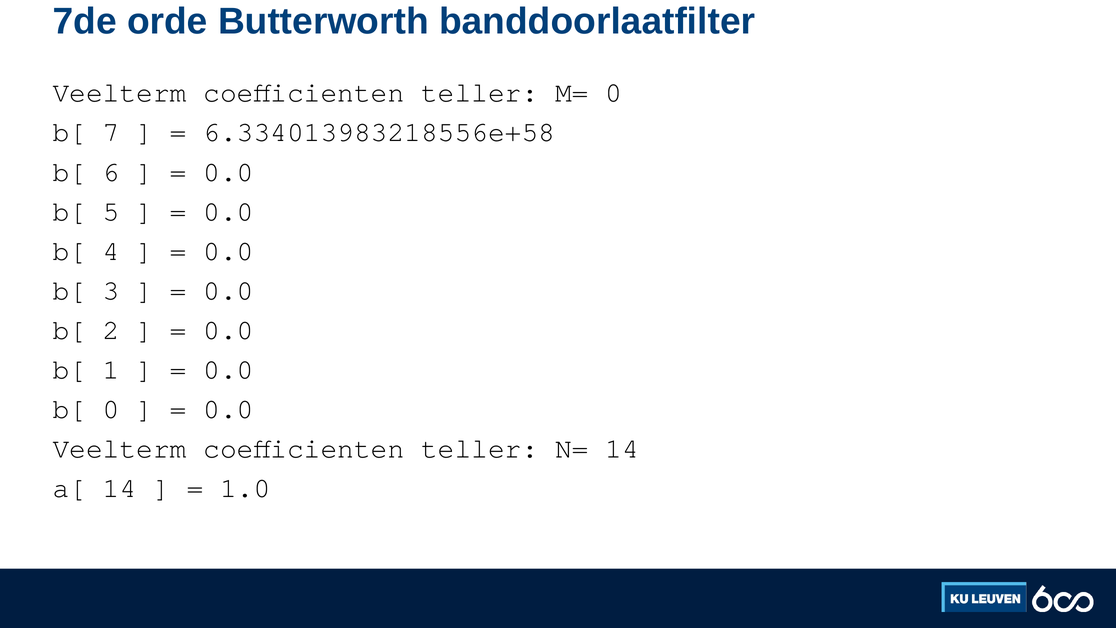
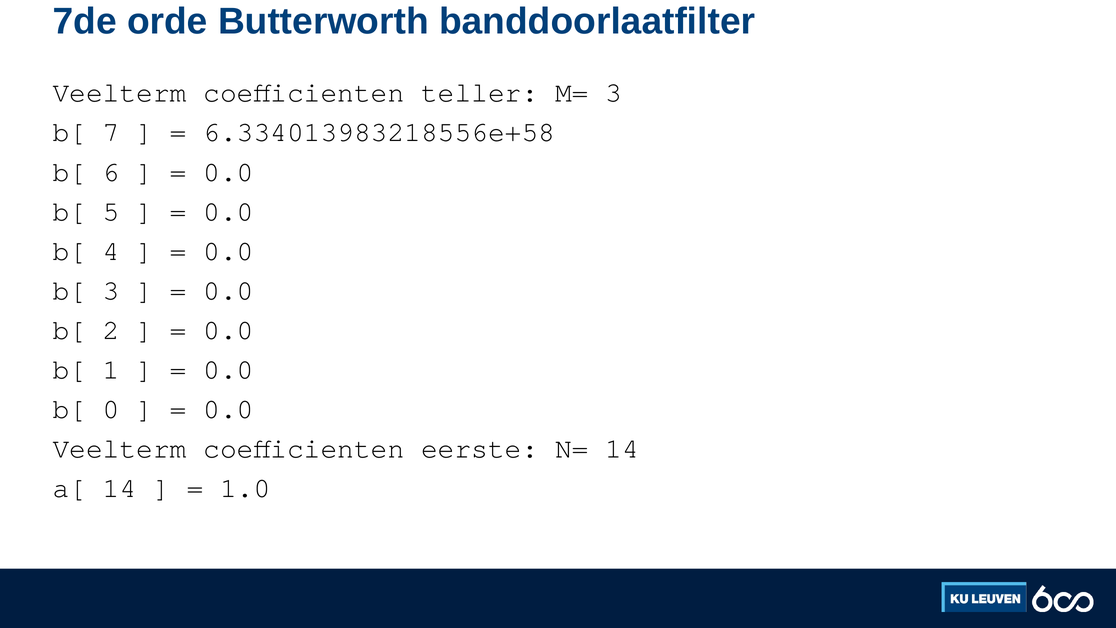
M= 0: 0 -> 3
teller at (480, 449): teller -> eerste
